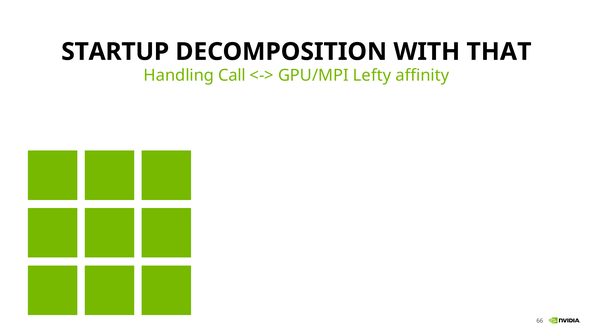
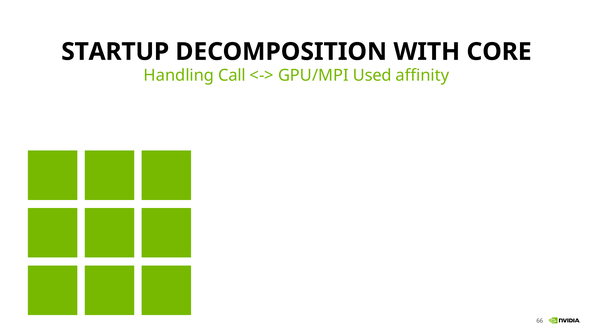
THAT: THAT -> CORE
Lefty: Lefty -> Used
